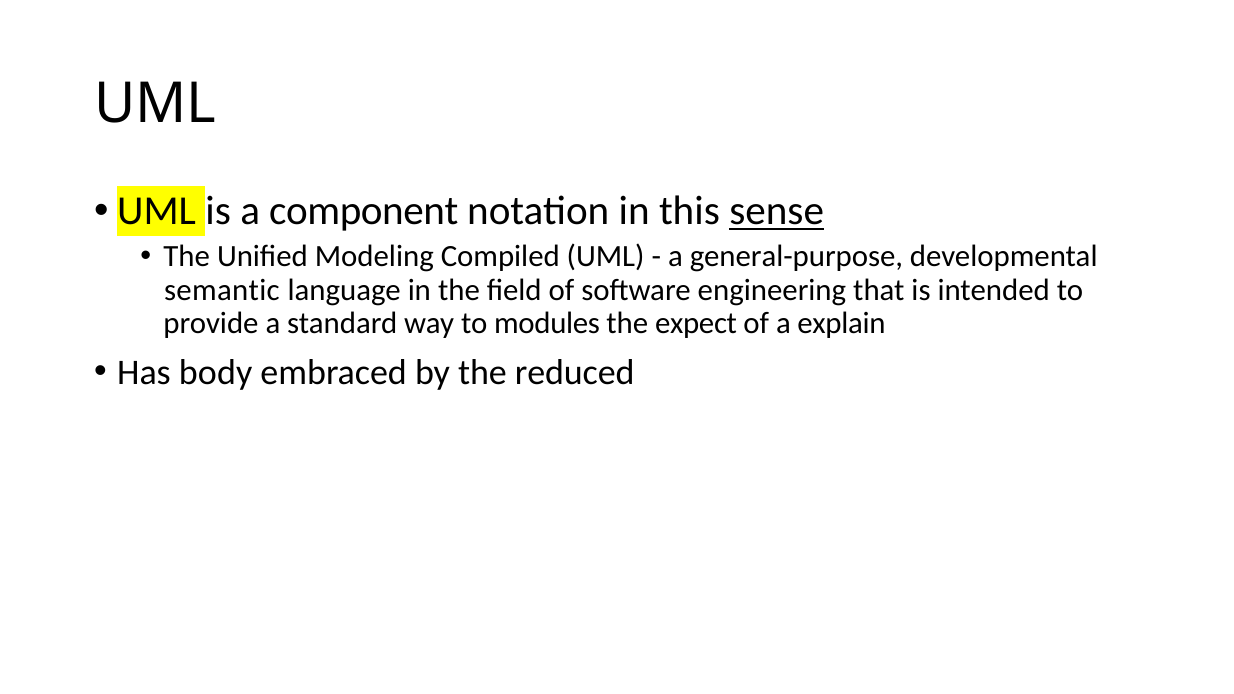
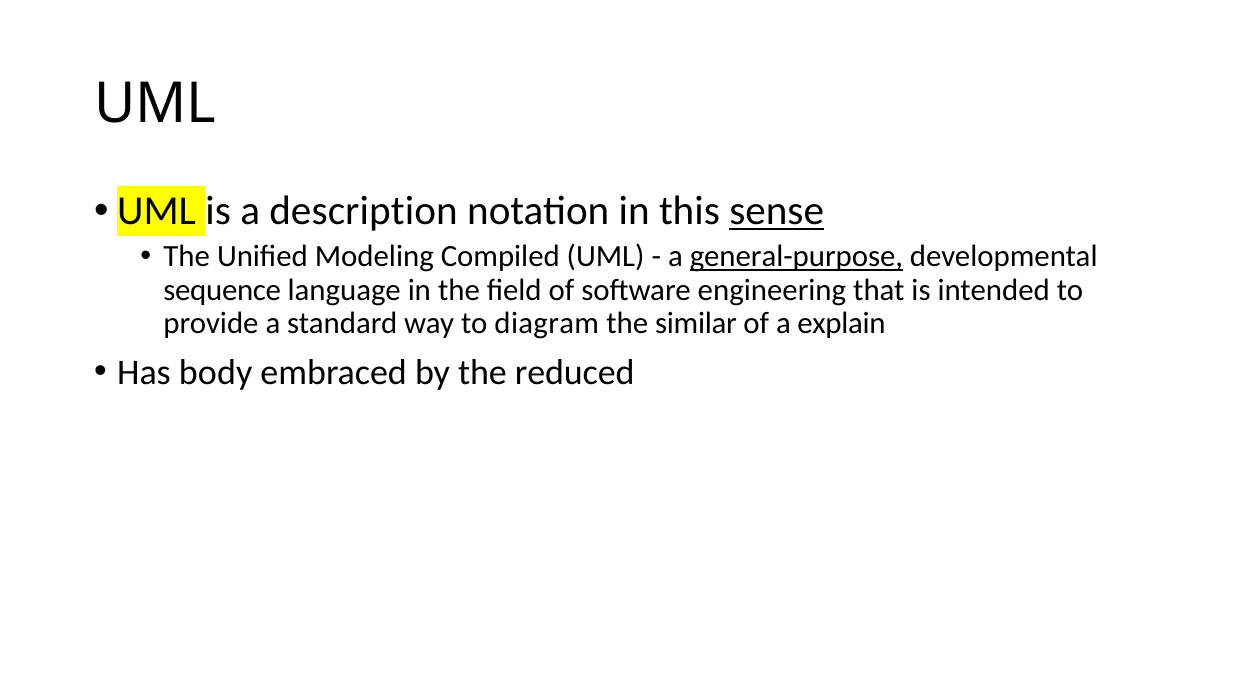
component: component -> description
general-purpose underline: none -> present
semantic: semantic -> sequence
modules: modules -> diagram
expect: expect -> similar
